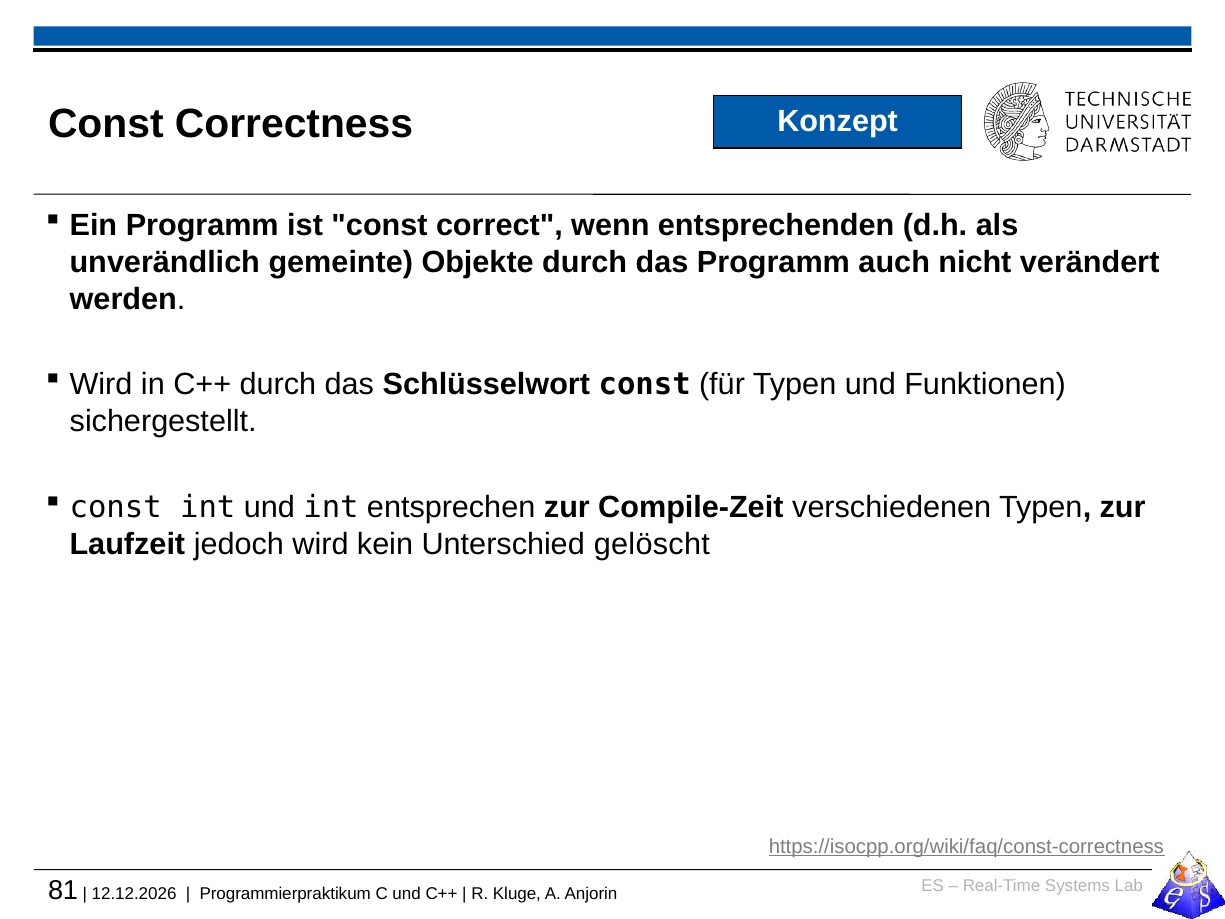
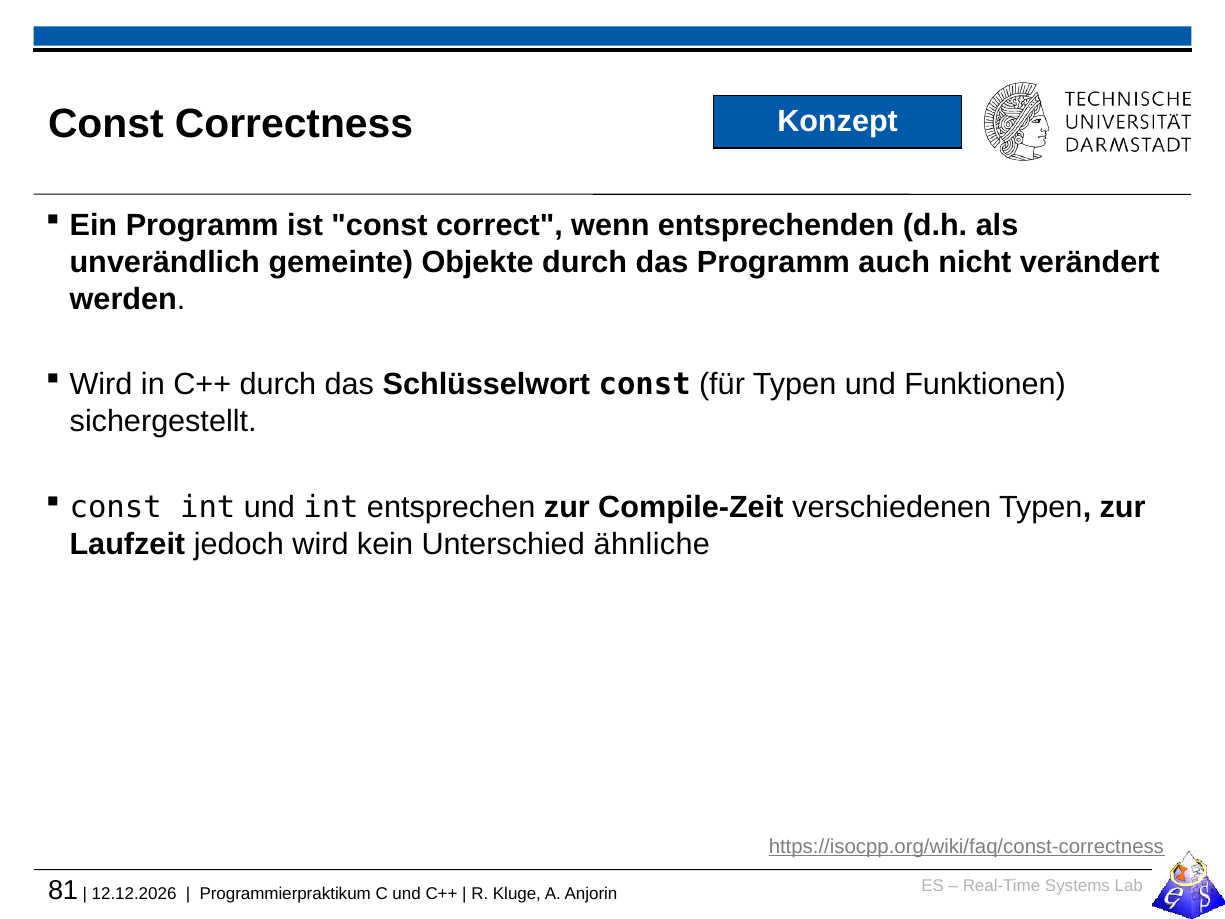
gelöscht: gelöscht -> ähnliche
